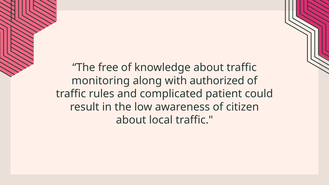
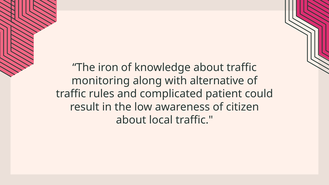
free: free -> iron
authorized: authorized -> alternative
